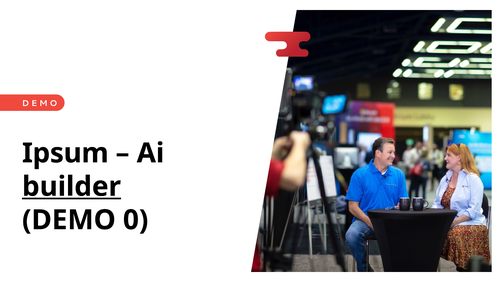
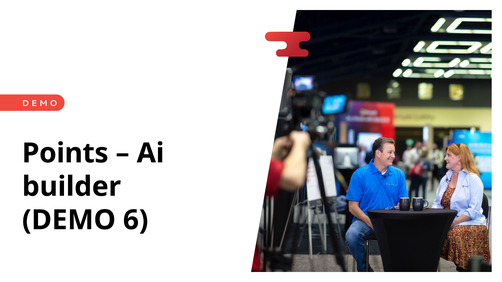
Ipsum: Ipsum -> Points
builder underline: present -> none
0: 0 -> 6
